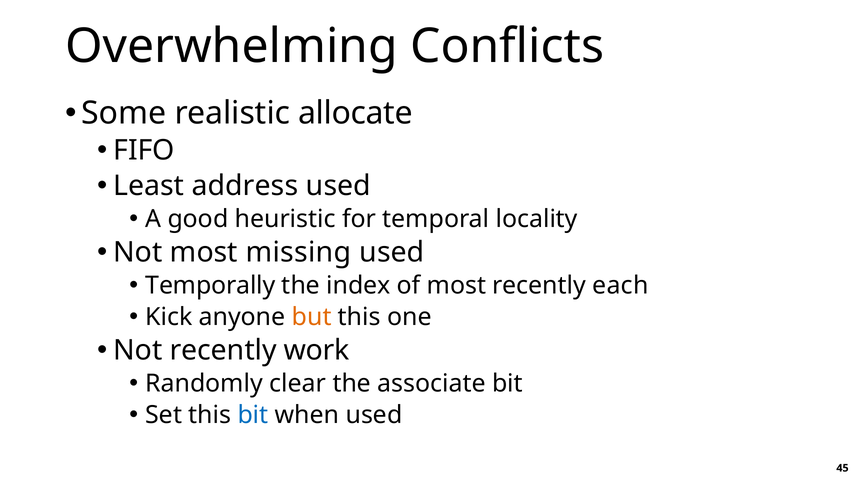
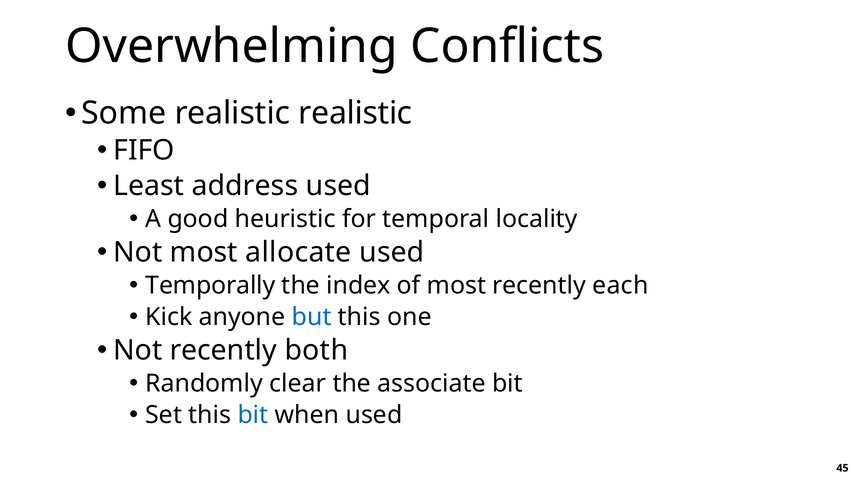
realistic allocate: allocate -> realistic
missing: missing -> allocate
but colour: orange -> blue
work: work -> both
